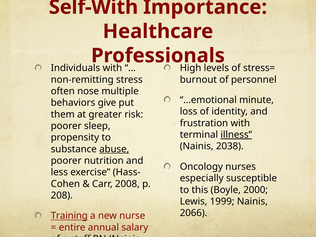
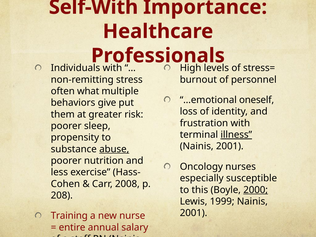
nose: nose -> what
minute: minute -> oneself
2038 at (230, 146): 2038 -> 2001
2000 underline: none -> present
2066 at (194, 213): 2066 -> 2001
Training underline: present -> none
